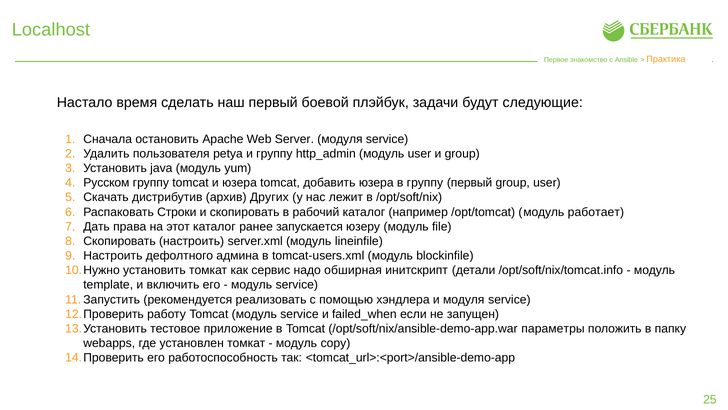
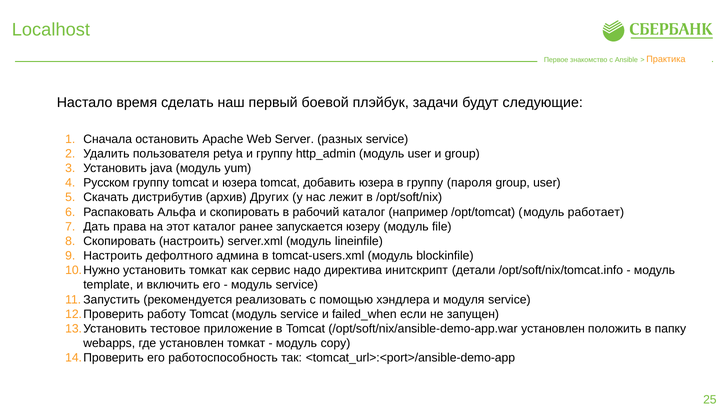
Server модуля: модуля -> разных
группу первый: первый -> пароля
Строки: Строки -> Альфа
обширная: обширная -> директива
/opt/soft/nix/ansible-demo-app.war параметры: параметры -> установлен
